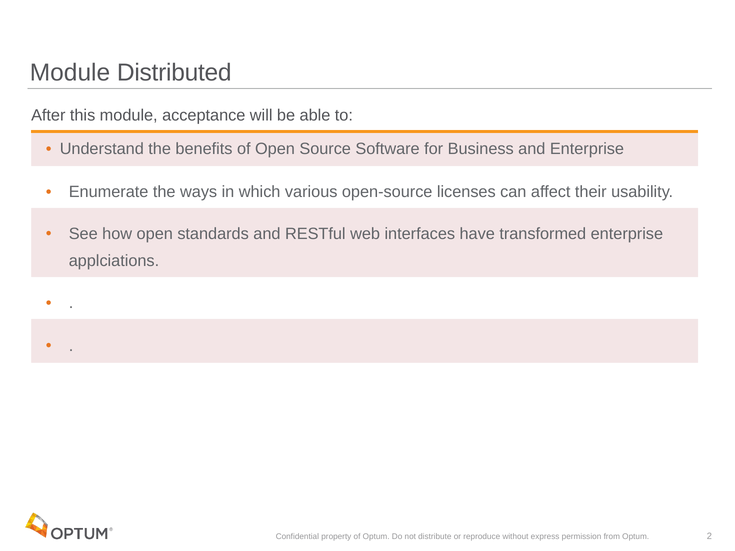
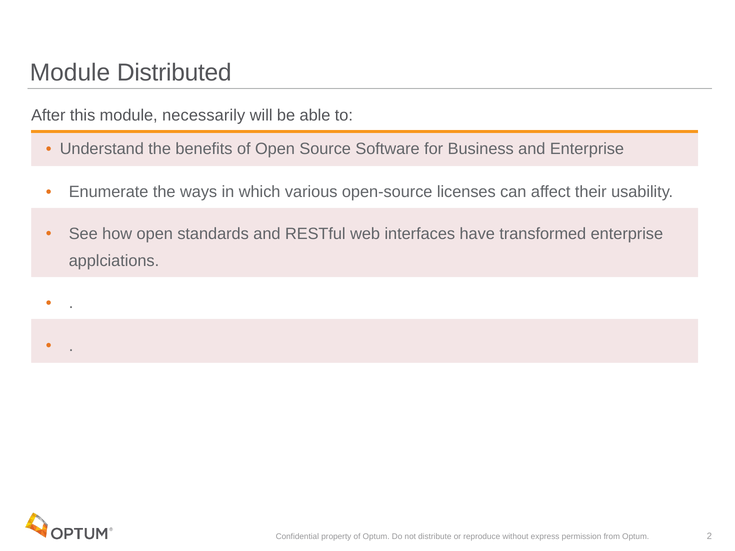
acceptance: acceptance -> necessarily
